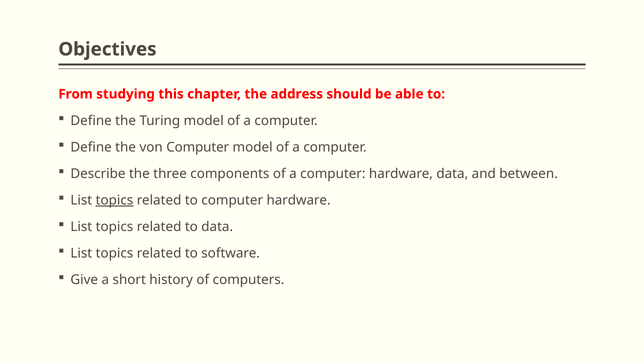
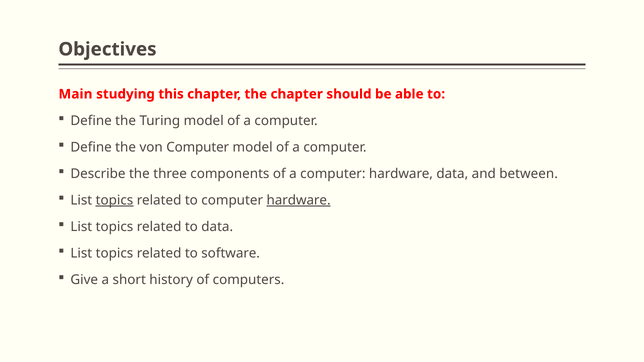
From: From -> Main
the address: address -> chapter
hardware at (299, 200) underline: none -> present
